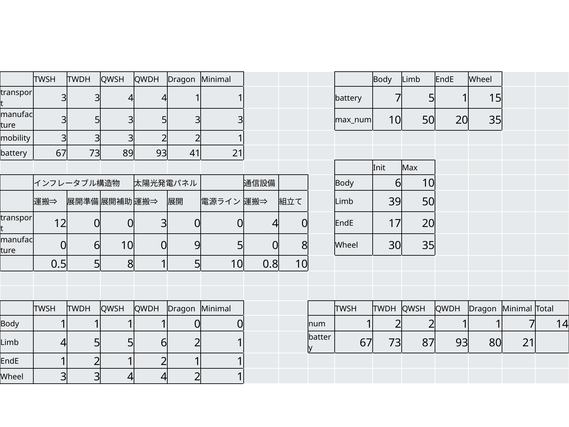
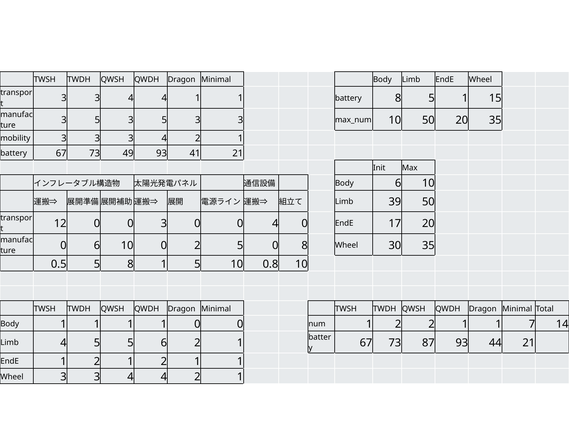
battery 7: 7 -> 8
3 3 3 2: 2 -> 4
89: 89 -> 49
0 9: 9 -> 2
80: 80 -> 44
